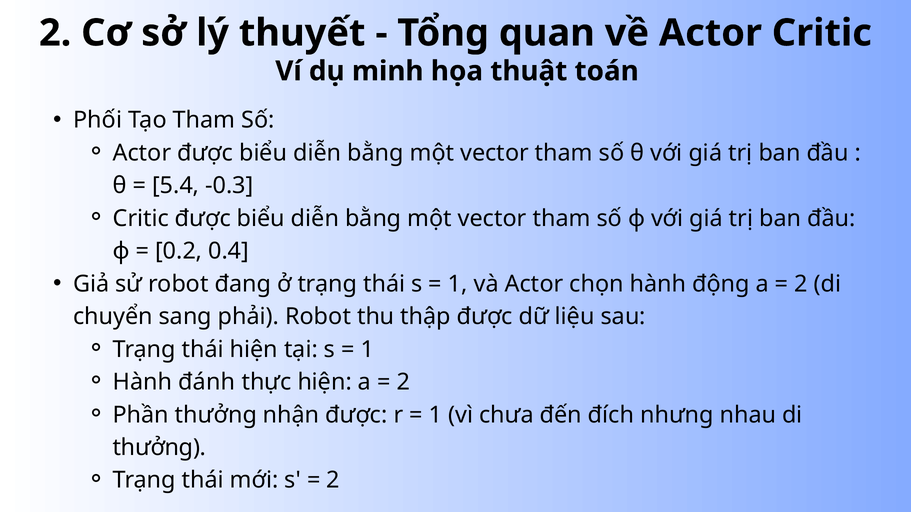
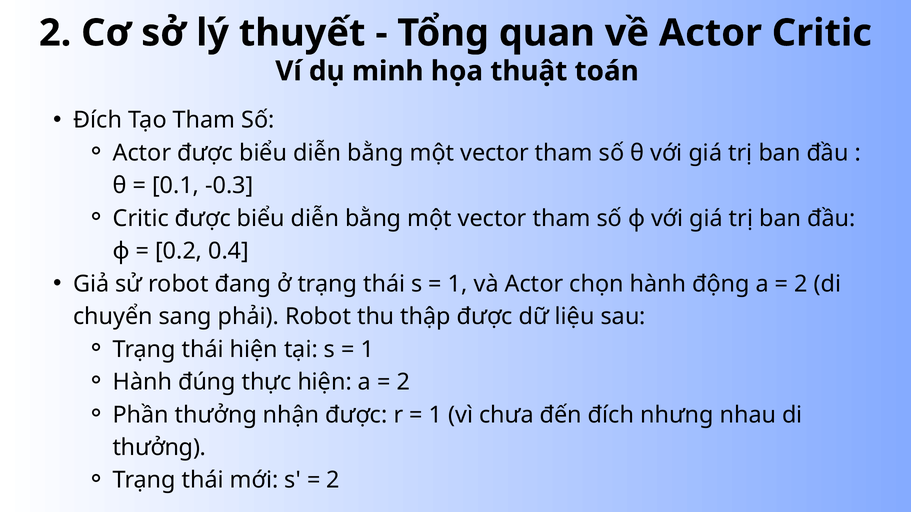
Phối at (98, 120): Phối -> Đích
5.4: 5.4 -> 0.1
đánh: đánh -> đúng
